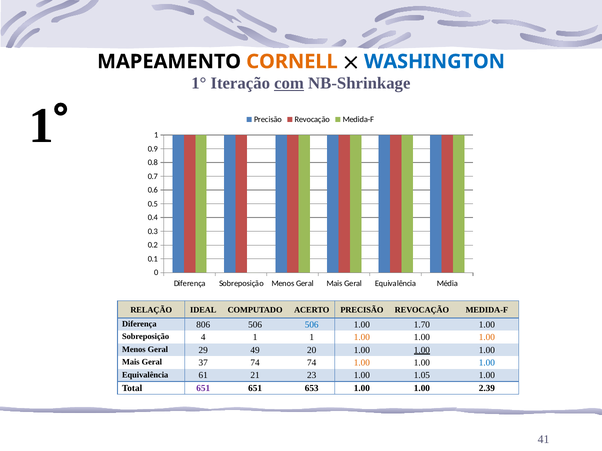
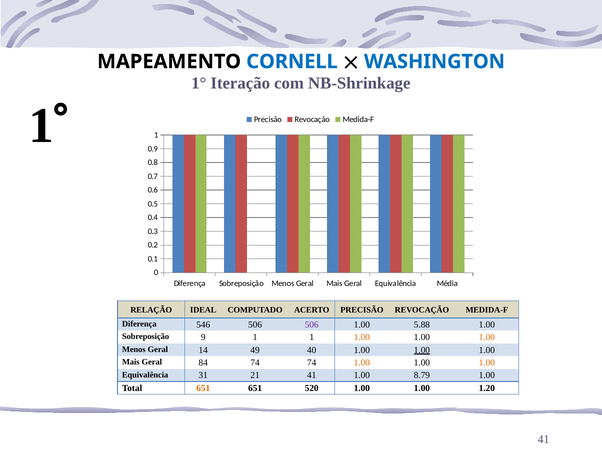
CORNELL colour: orange -> blue
com underline: present -> none
806: 806 -> 546
506 at (312, 325) colour: blue -> purple
1.70: 1.70 -> 5.88
4: 4 -> 9
29: 29 -> 14
20: 20 -> 40
37: 37 -> 84
1.00 at (487, 363) colour: blue -> orange
61: 61 -> 31
21 23: 23 -> 41
1.05: 1.05 -> 8.79
651 at (203, 389) colour: purple -> orange
653: 653 -> 520
2.39: 2.39 -> 1.20
